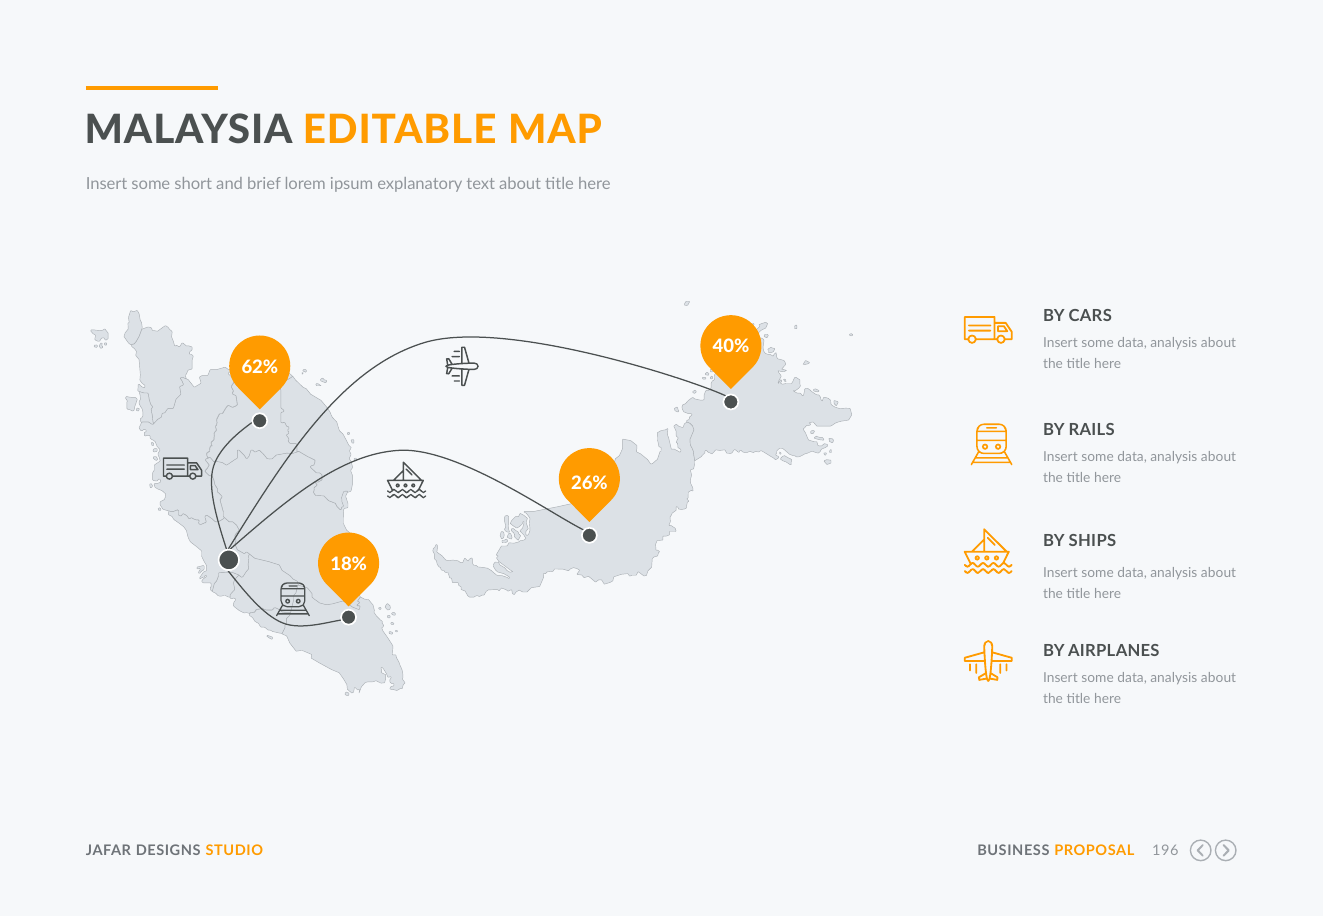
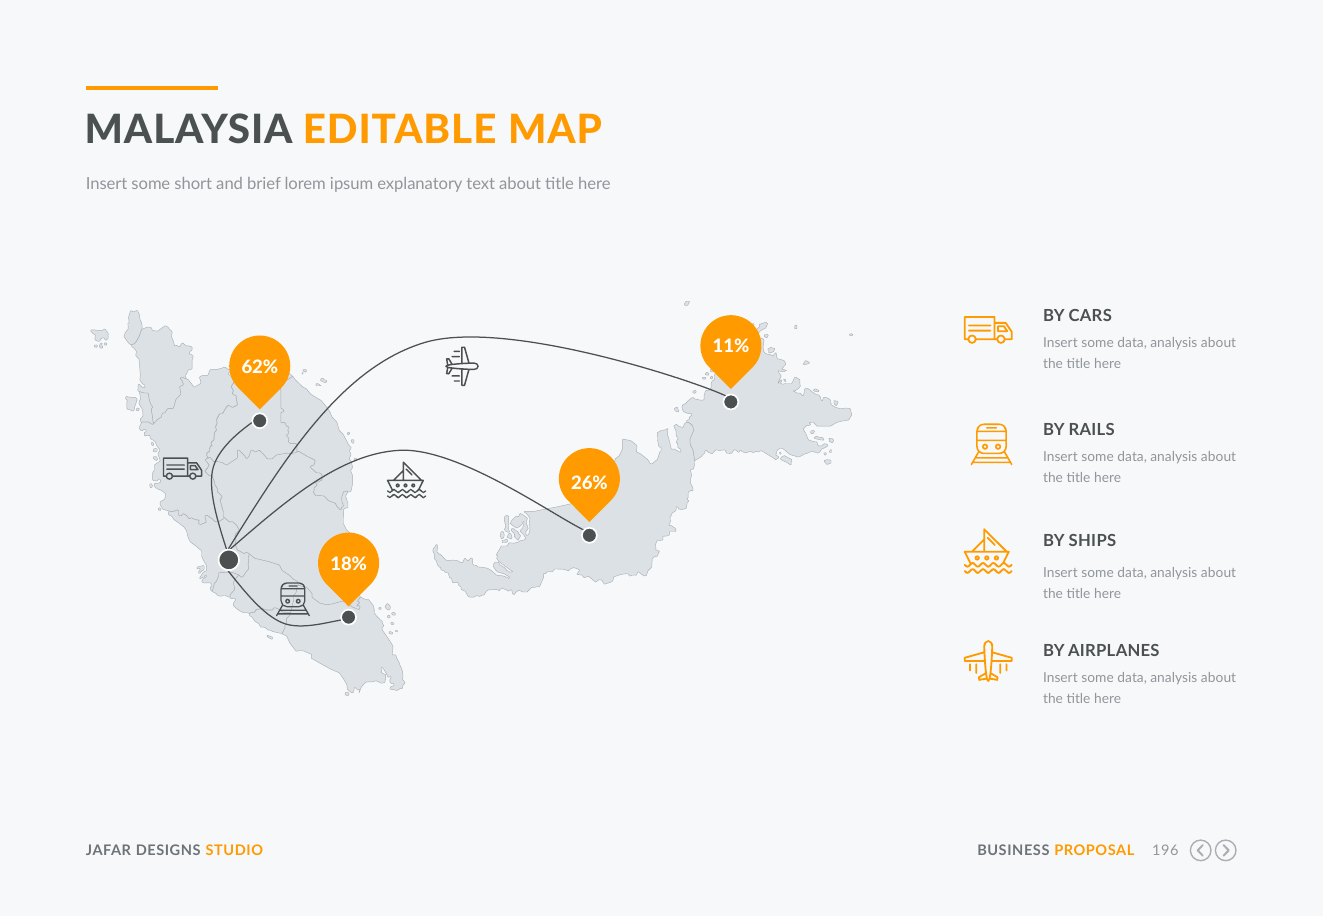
40%: 40% -> 11%
